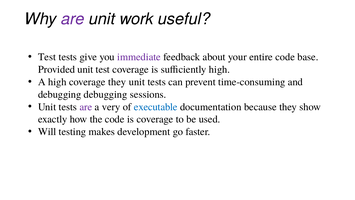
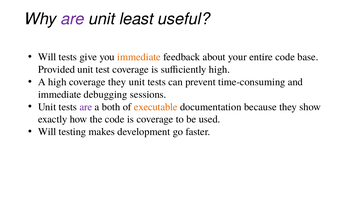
work: work -> least
Test at (47, 57): Test -> Will
immediate at (139, 57) colour: purple -> orange
debugging at (60, 94): debugging -> immediate
very: very -> both
executable colour: blue -> orange
